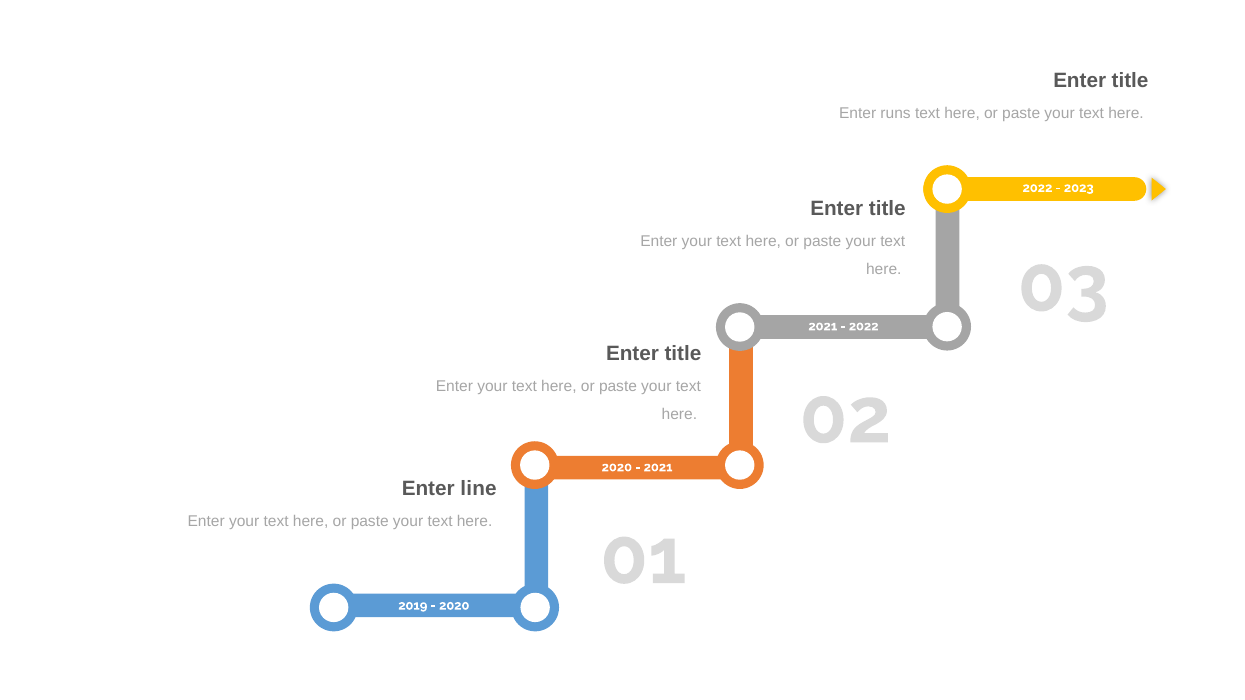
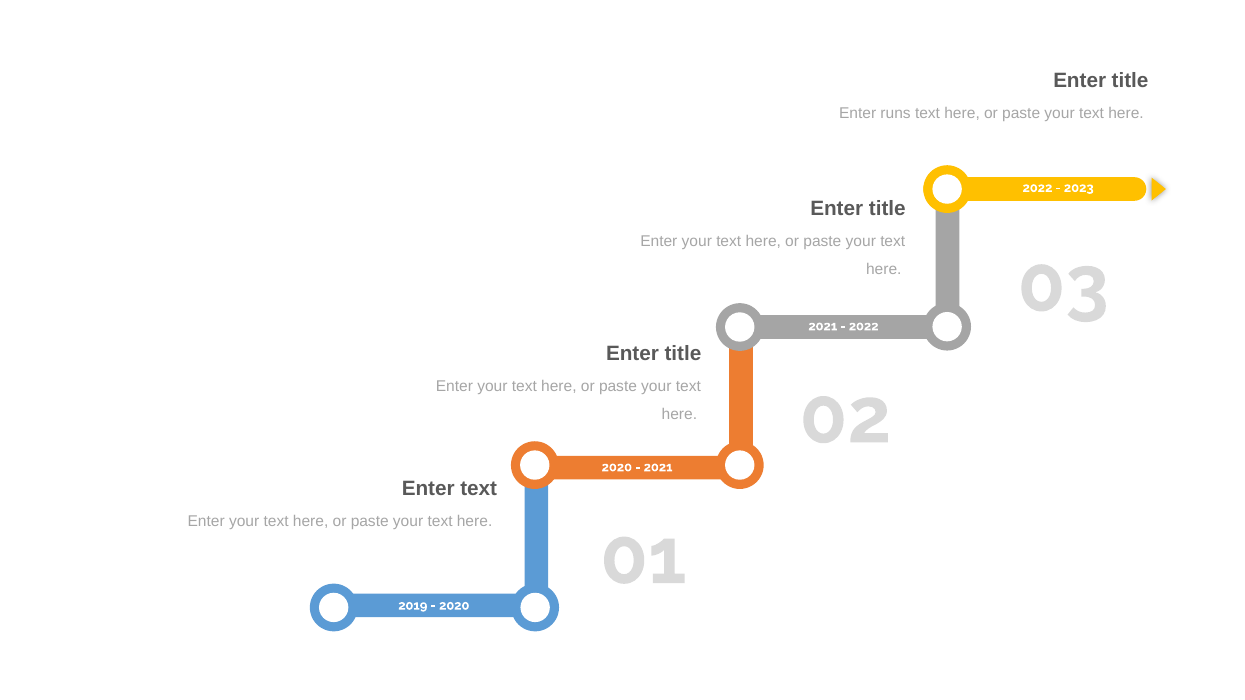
Enter line: line -> text
